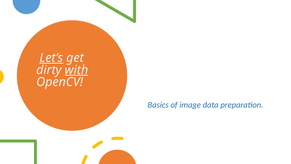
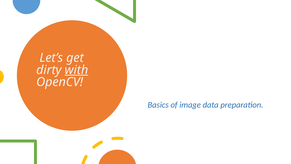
Let’s underline: present -> none
